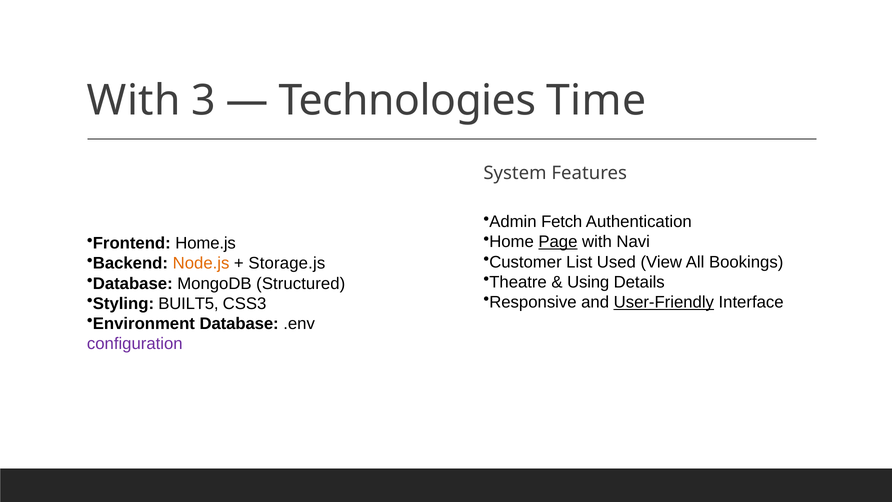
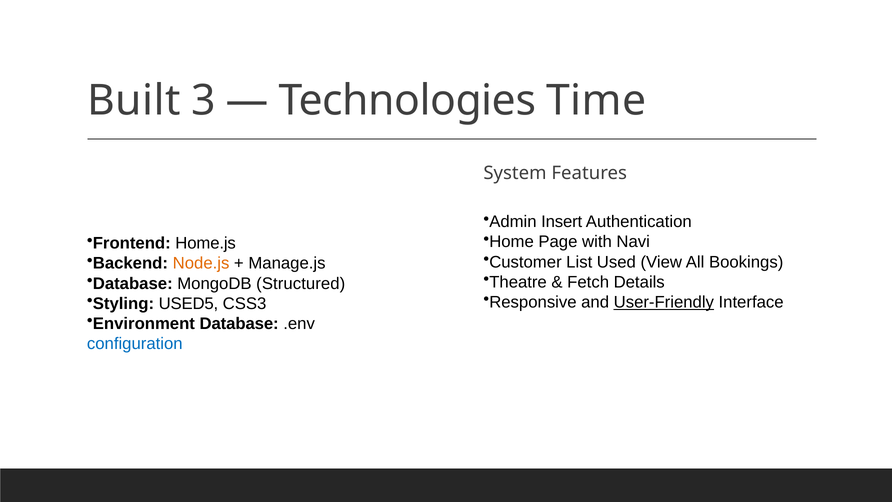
With at (134, 100): With -> Built
Fetch: Fetch -> Insert
Page underline: present -> none
Storage.js: Storage.js -> Manage.js
Using: Using -> Fetch
BUILT5: BUILT5 -> USED5
configuration colour: purple -> blue
